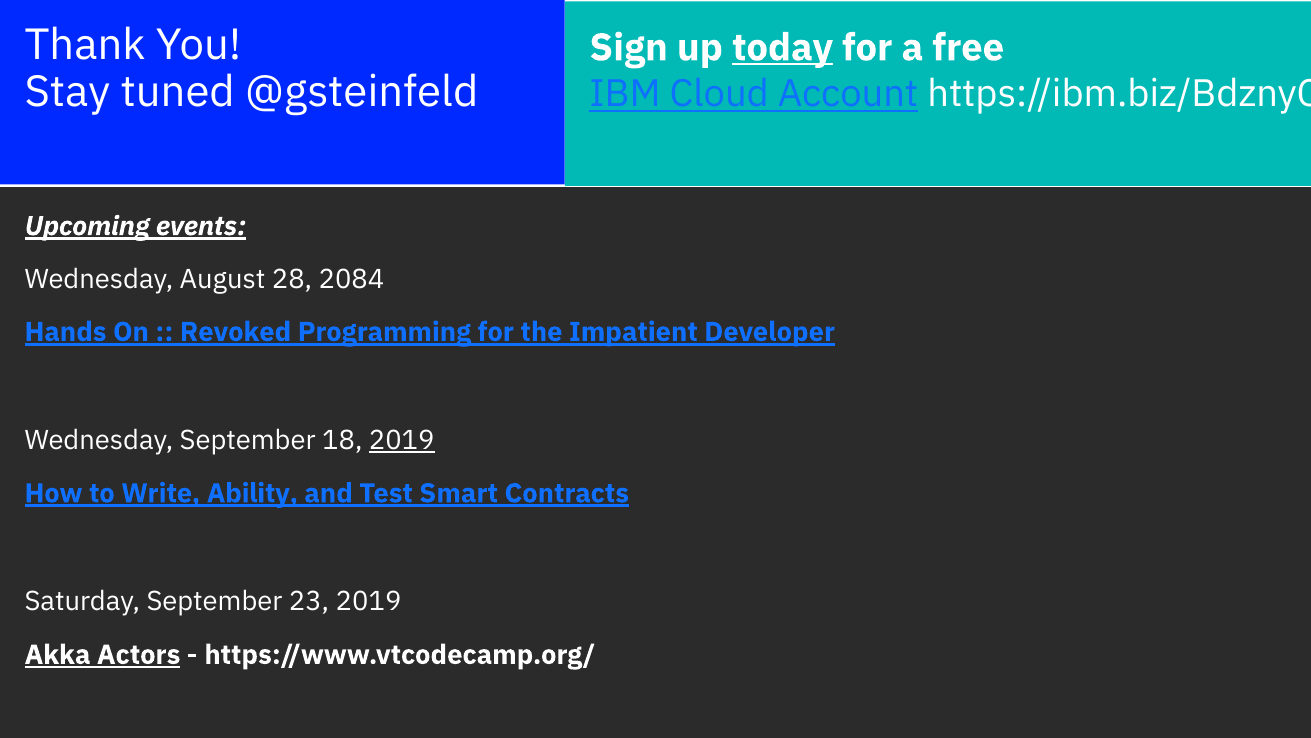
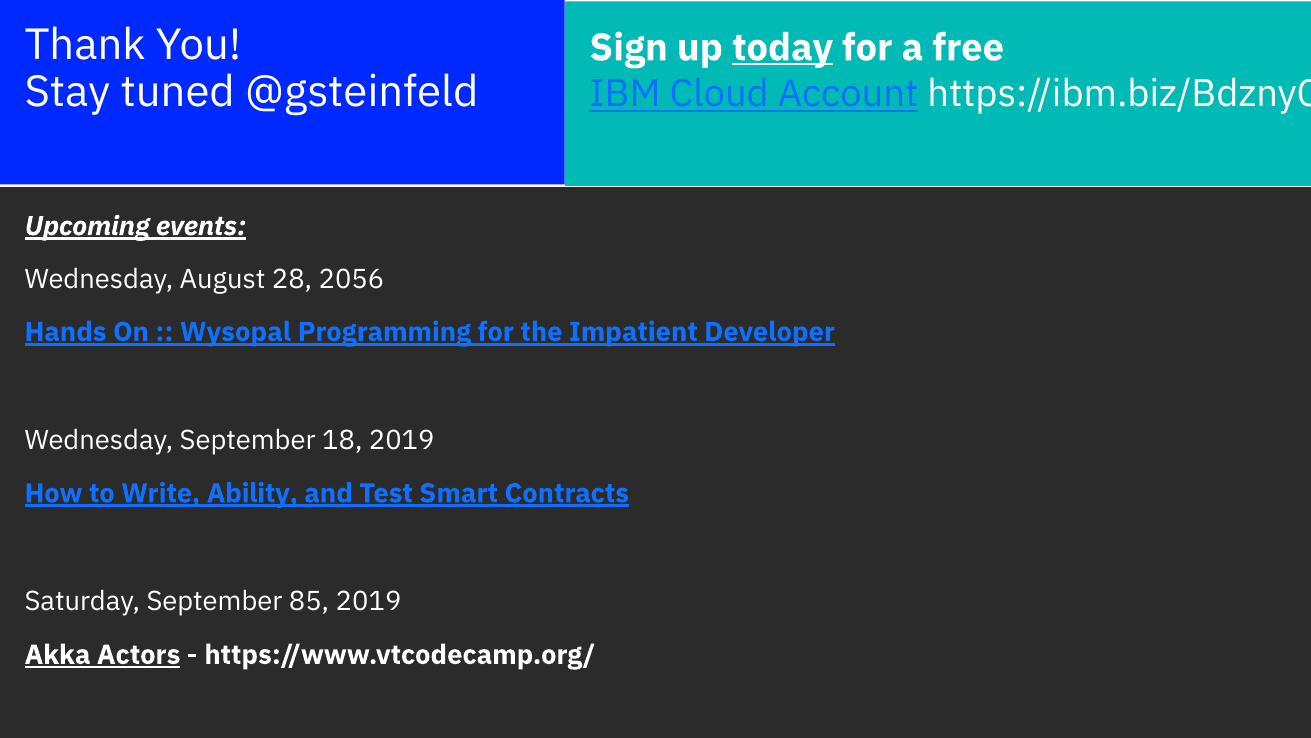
2084: 2084 -> 2056
Revoked: Revoked -> Wysopal
2019 at (402, 440) underline: present -> none
23: 23 -> 85
